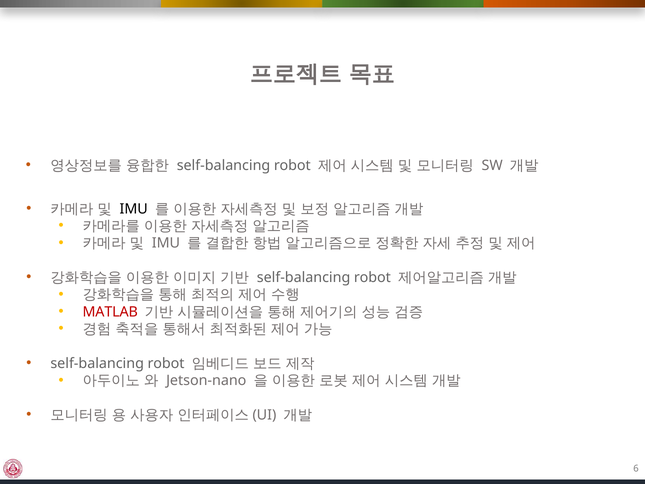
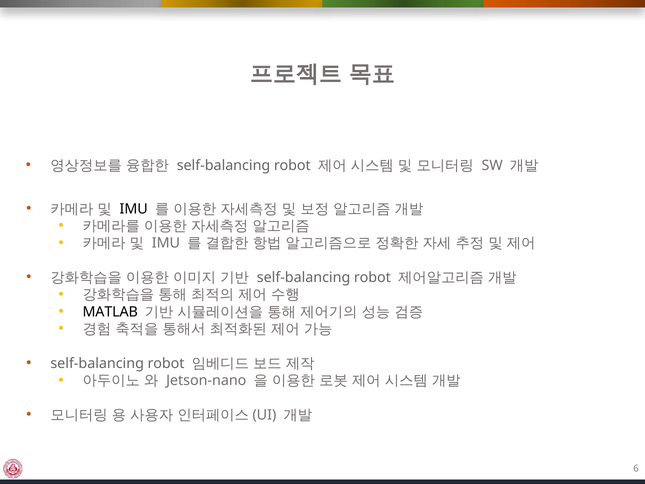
MATLAB colour: red -> black
